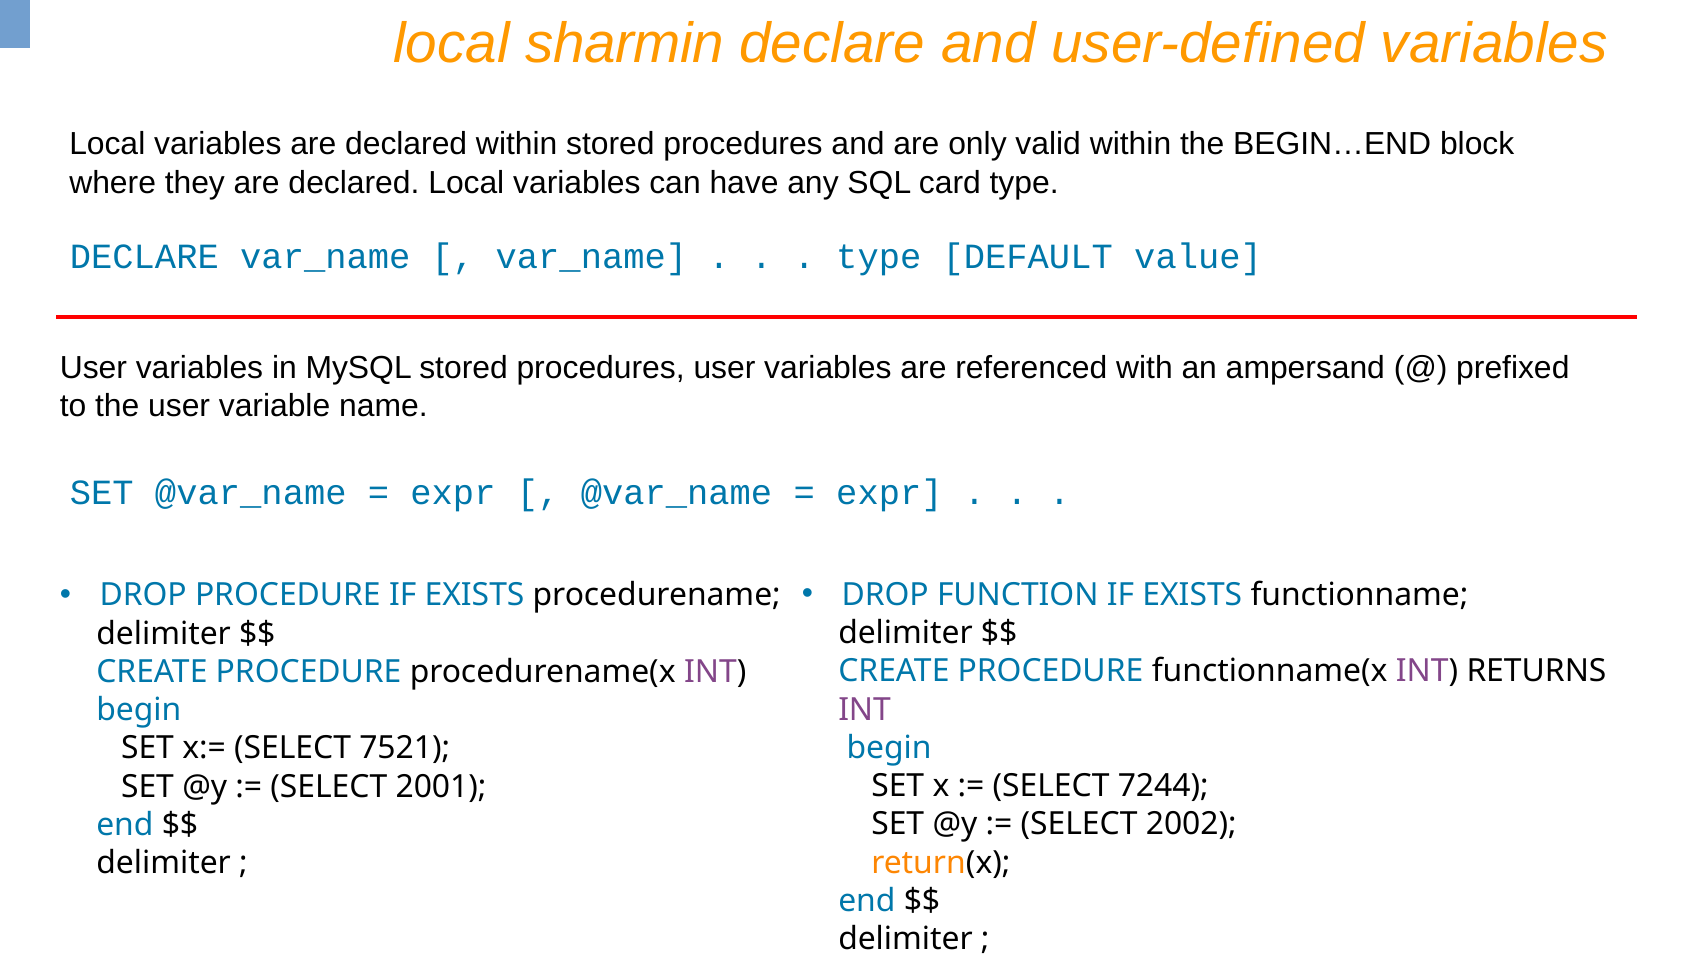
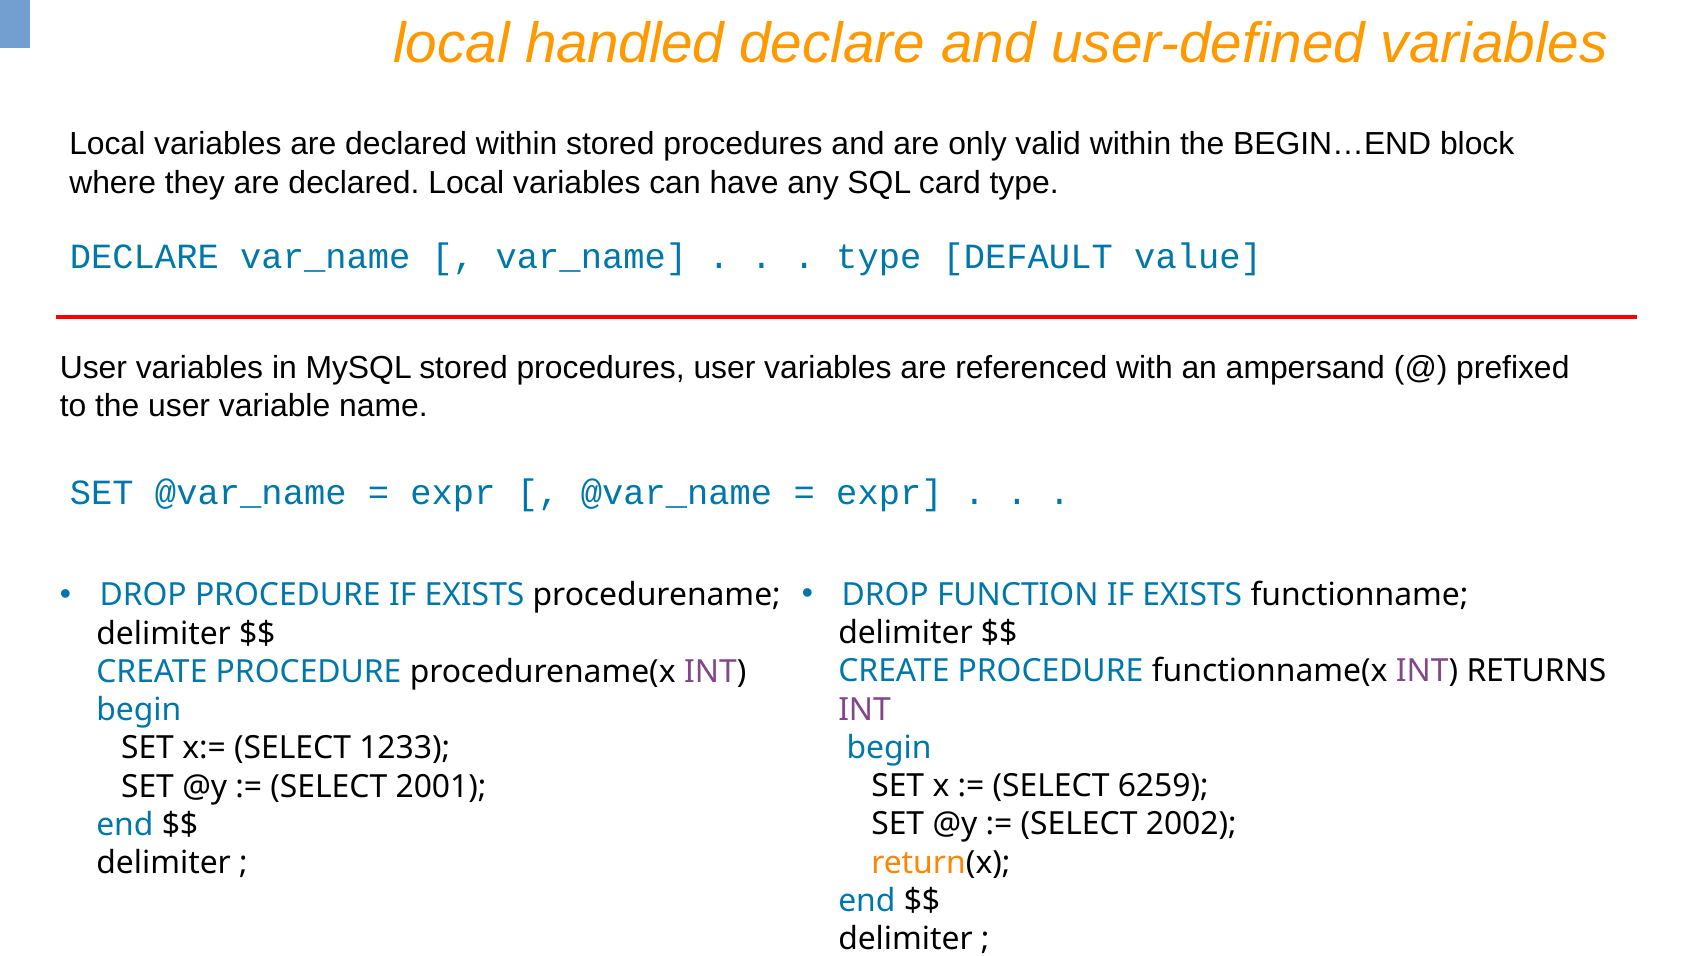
sharmin: sharmin -> handled
7521: 7521 -> 1233
7244: 7244 -> 6259
